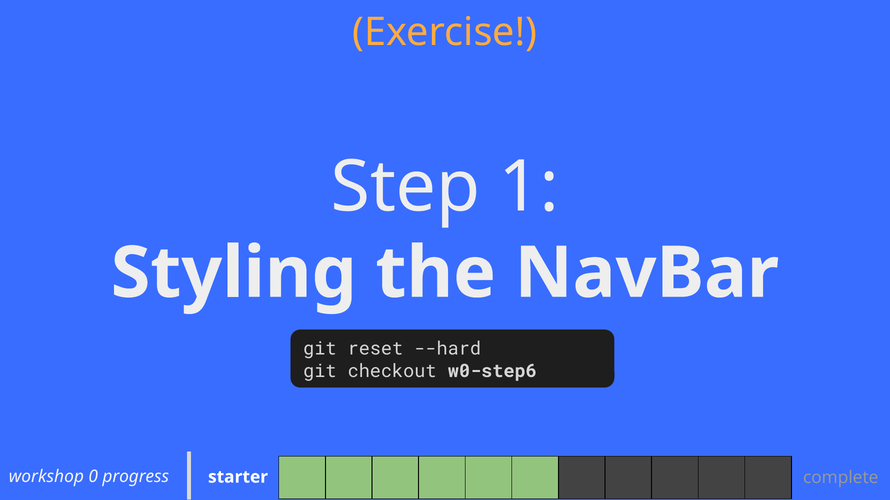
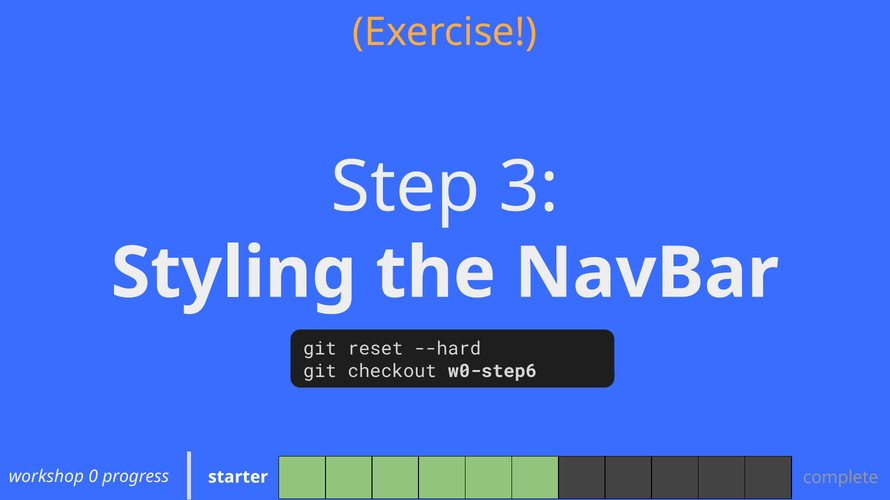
Step 1: 1 -> 3
